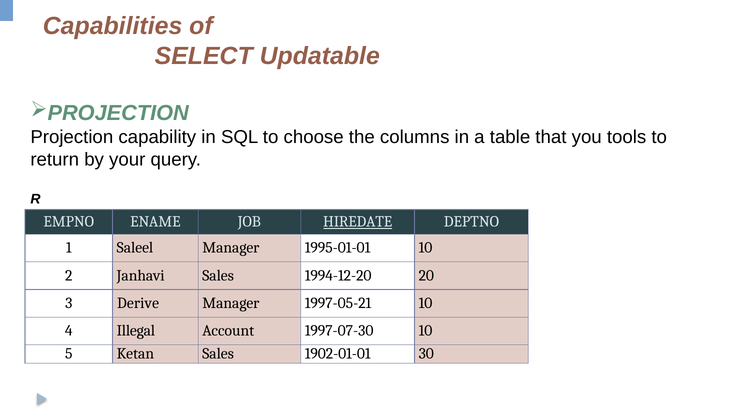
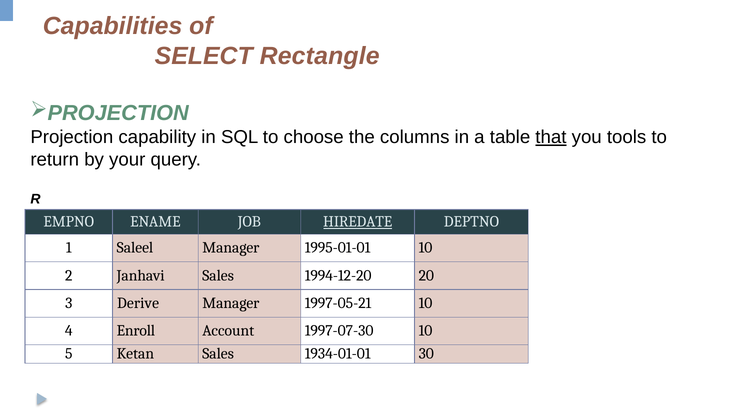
Updatable: Updatable -> Rectangle
that underline: none -> present
Illegal: Illegal -> Enroll
1902-01-01: 1902-01-01 -> 1934-01-01
